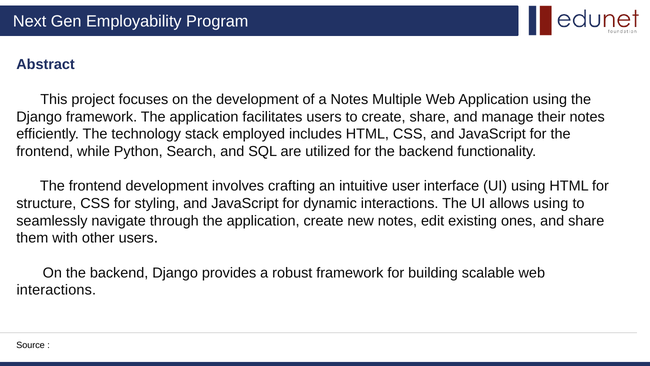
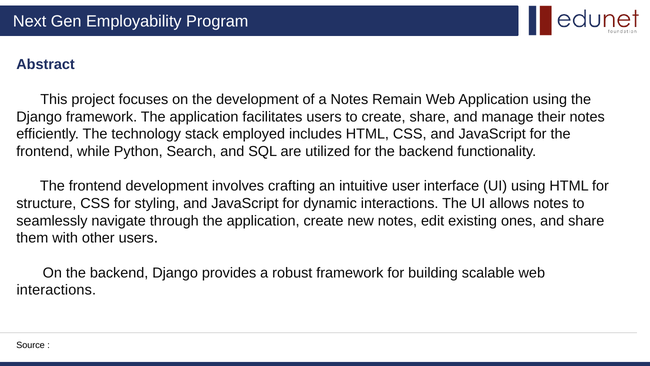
Multiple: Multiple -> Remain
allows using: using -> notes
